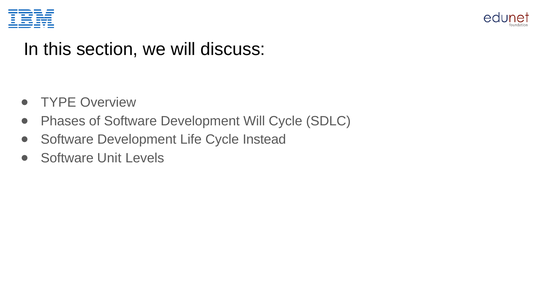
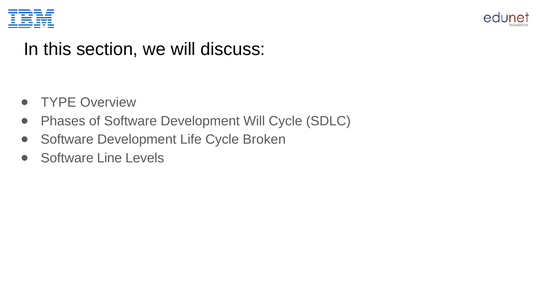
Instead: Instead -> Broken
Unit: Unit -> Line
